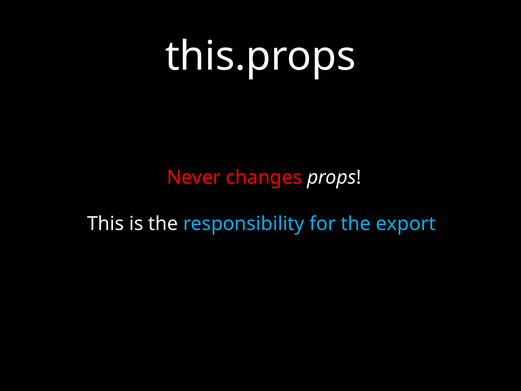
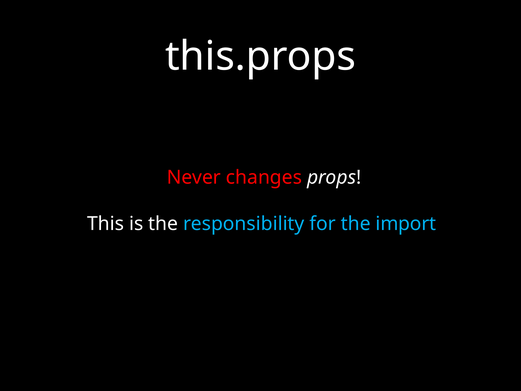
export: export -> import
